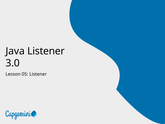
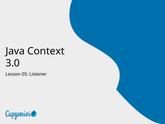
Java Listener: Listener -> Context
